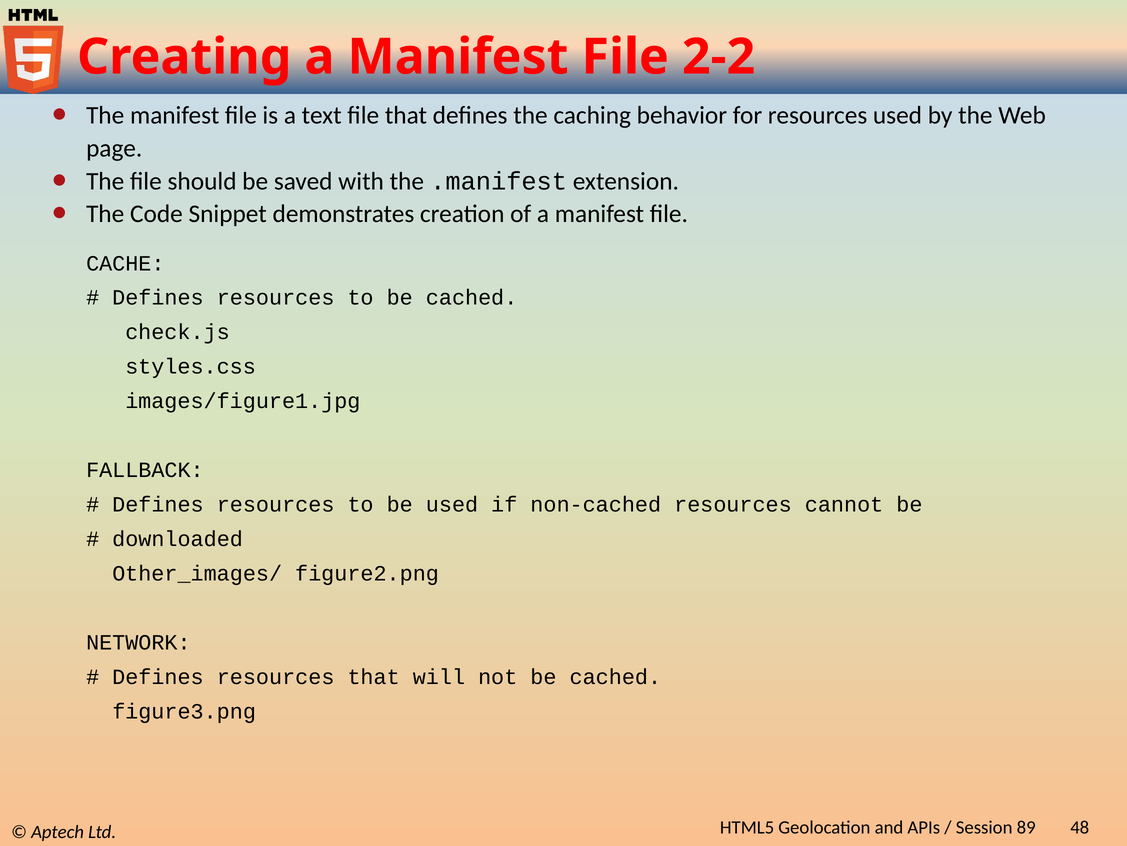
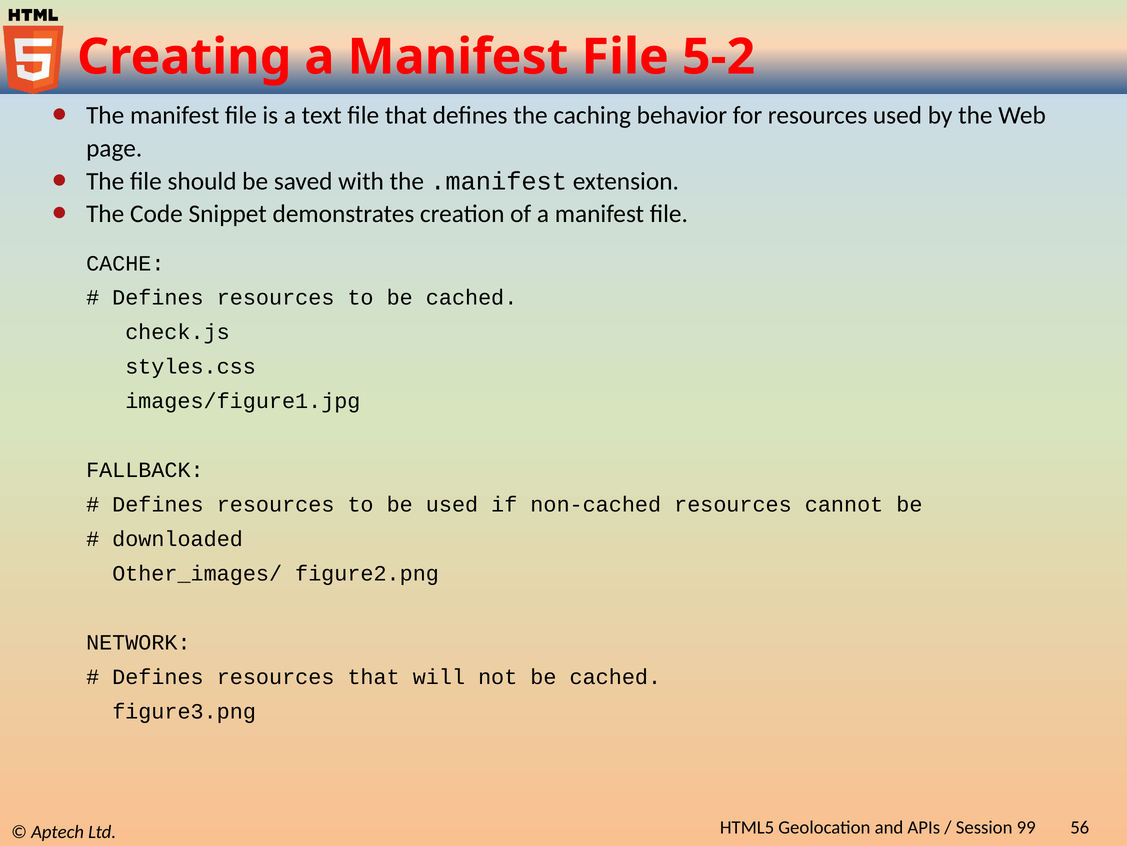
2-2: 2-2 -> 5-2
89: 89 -> 99
48: 48 -> 56
